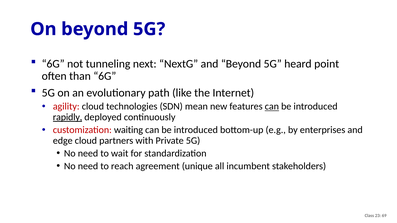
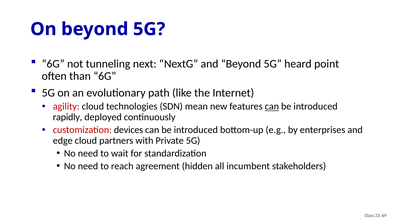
rapidly underline: present -> none
waiting: waiting -> devices
unique: unique -> hidden
